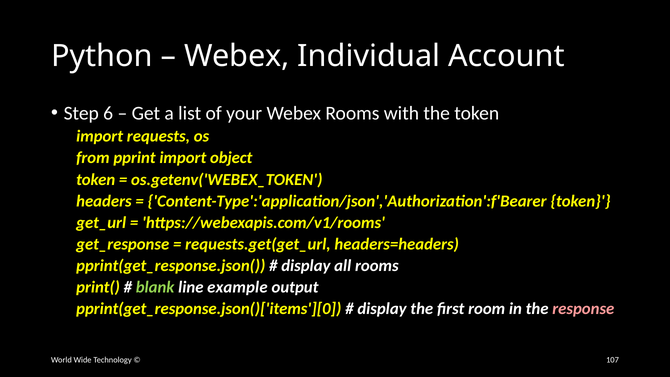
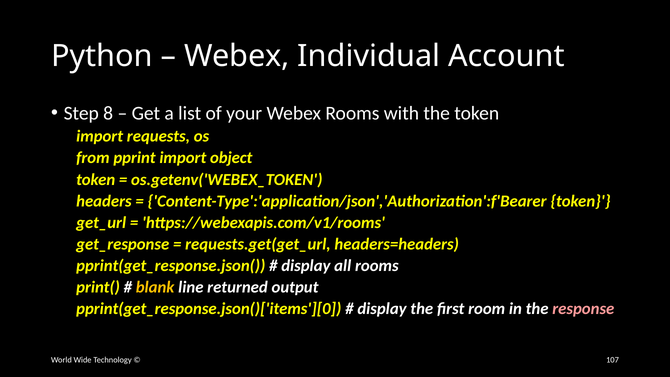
6: 6 -> 8
blank colour: light green -> yellow
example: example -> returned
